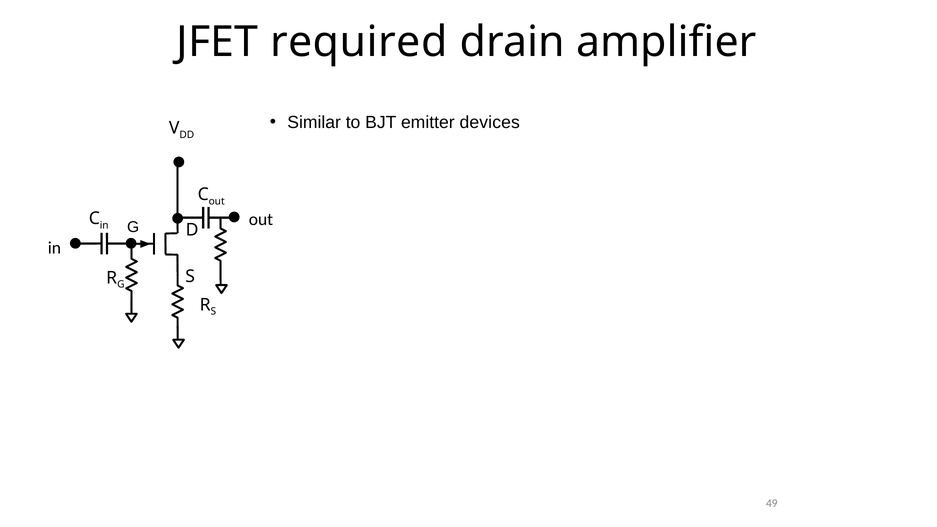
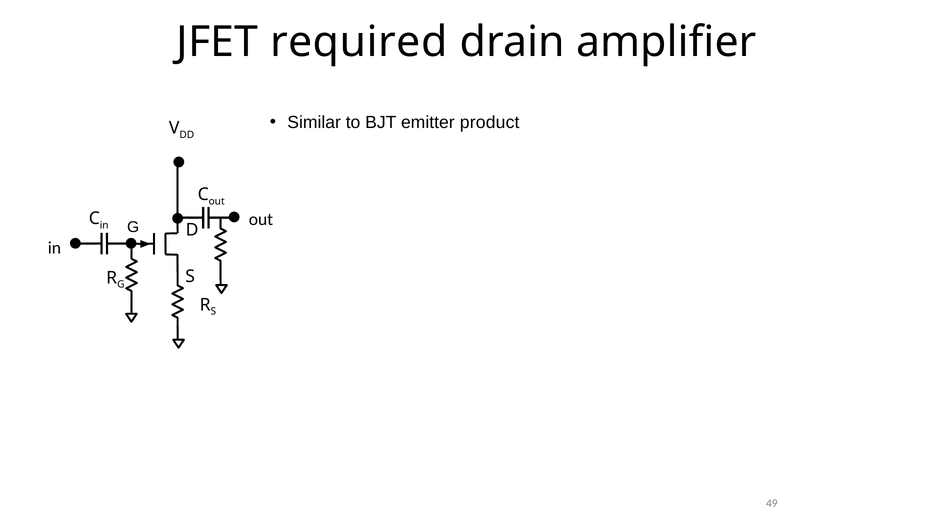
devices: devices -> product
